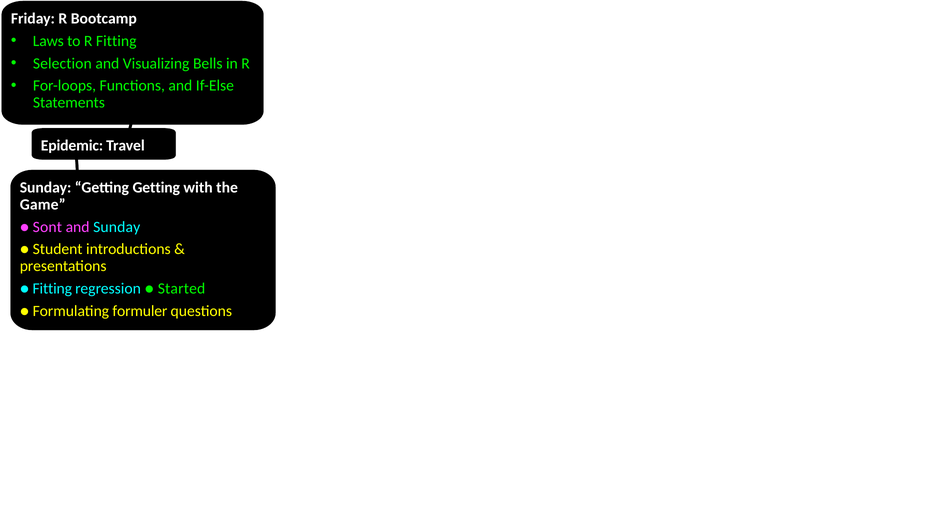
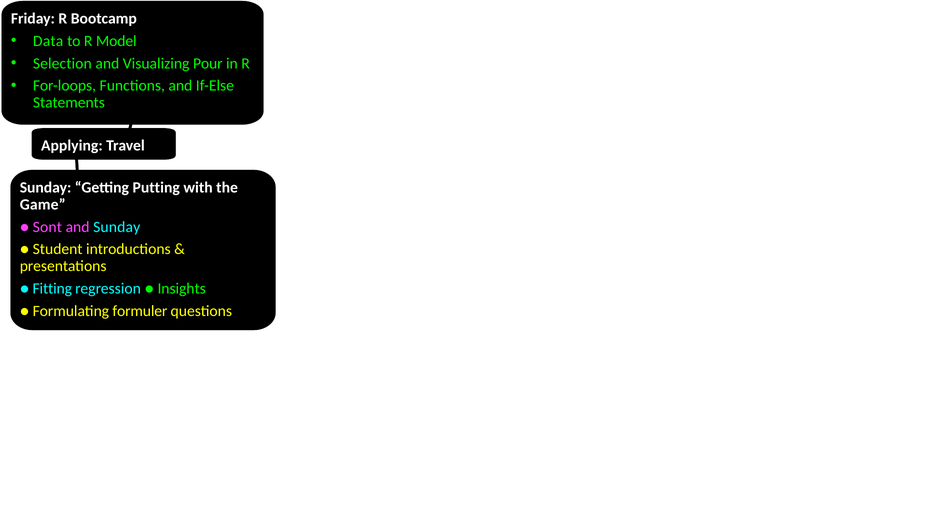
Laws: Laws -> Data
R Fitting: Fitting -> Model
Bells: Bells -> Pour
Epidemic: Epidemic -> Applying
Getting Getting: Getting -> Putting
Started: Started -> Insights
